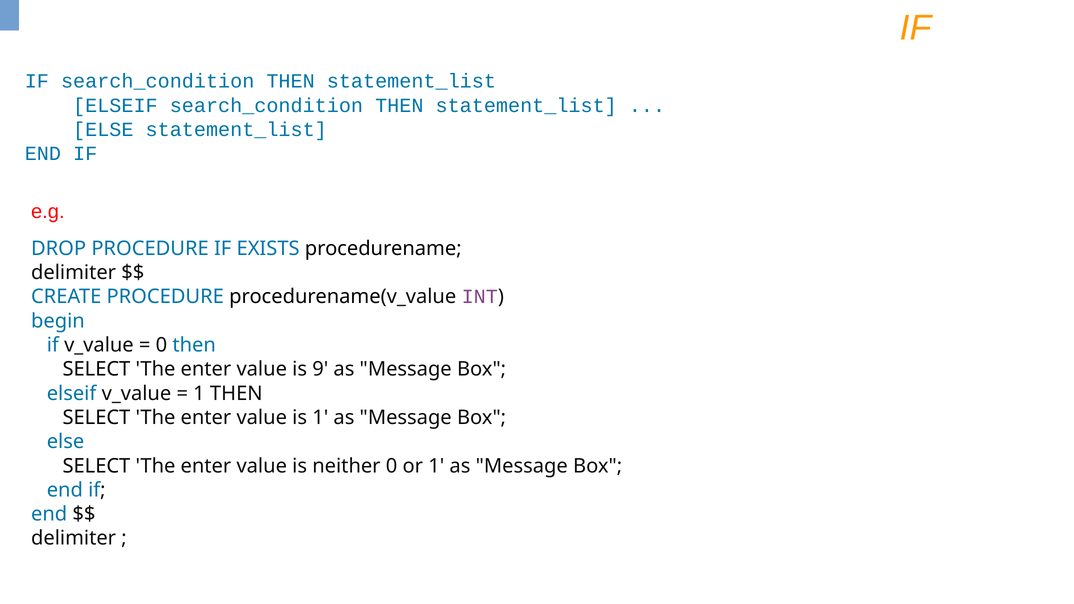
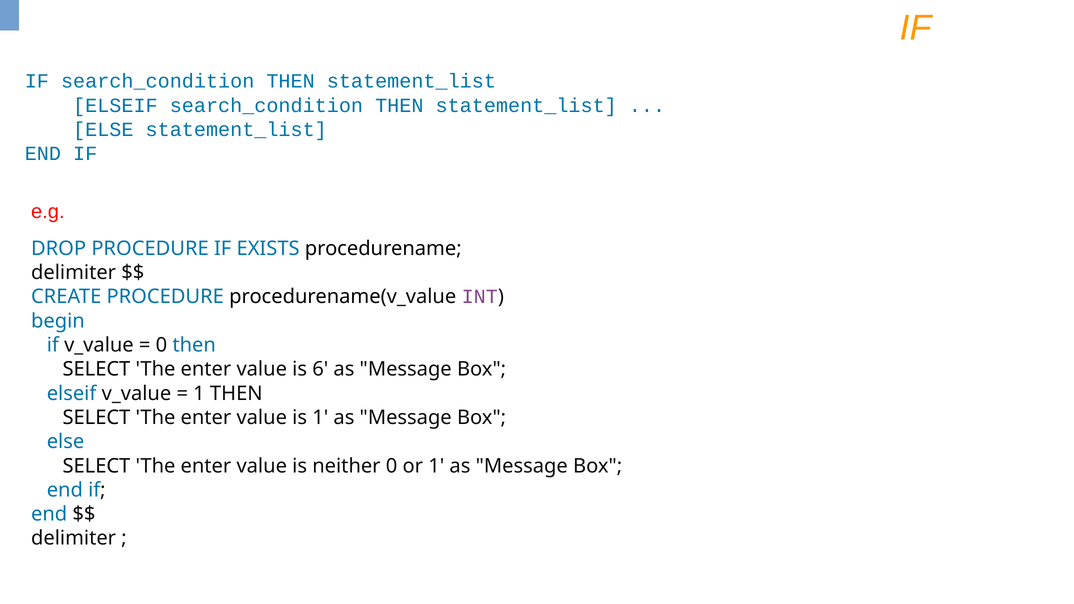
9: 9 -> 6
